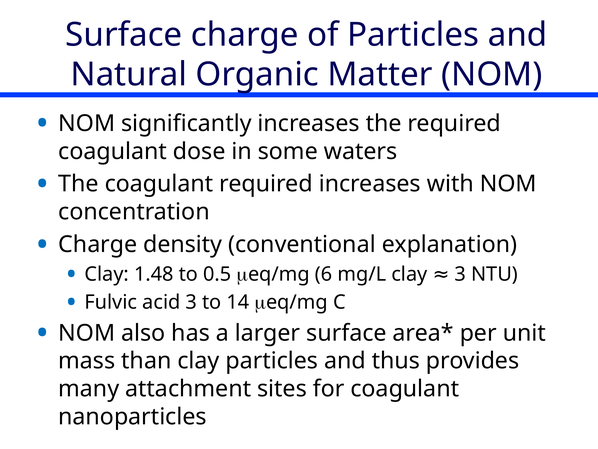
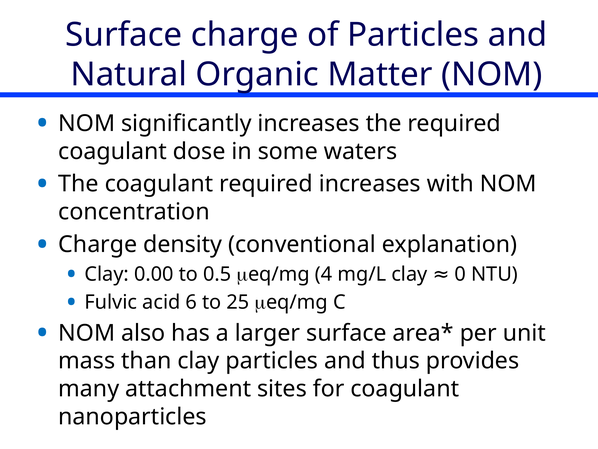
1.48: 1.48 -> 0.00
6: 6 -> 4
clay 3: 3 -> 0
acid 3: 3 -> 6
14: 14 -> 25
